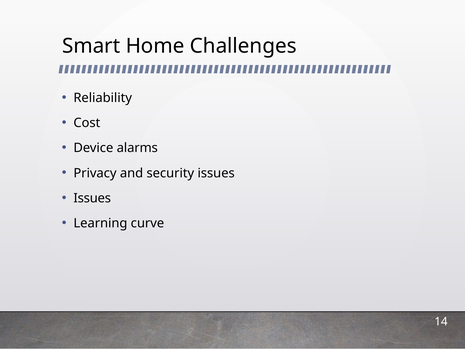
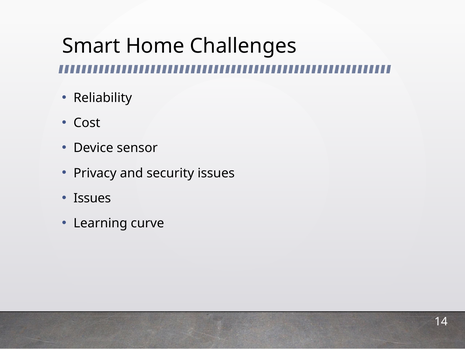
alarms: alarms -> sensor
